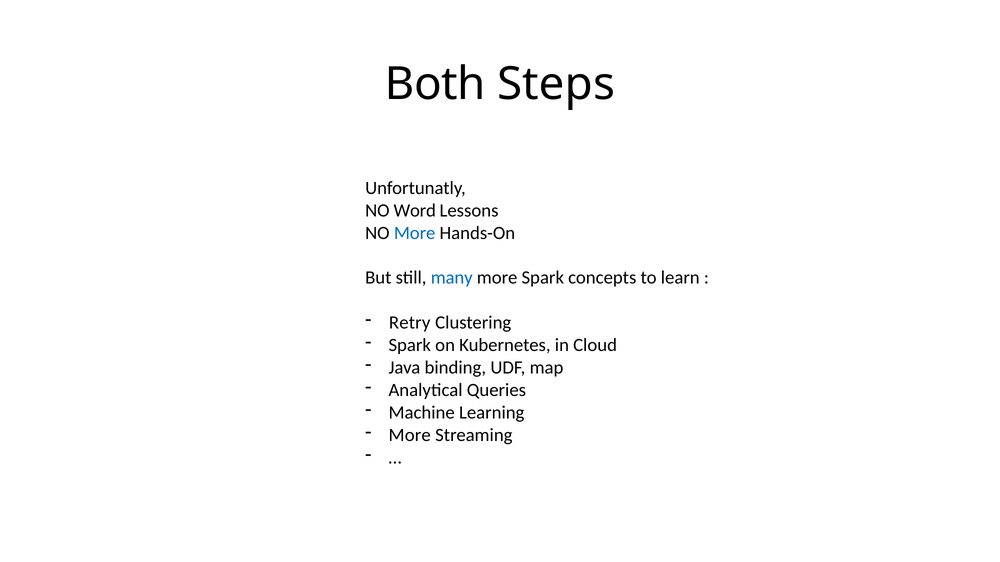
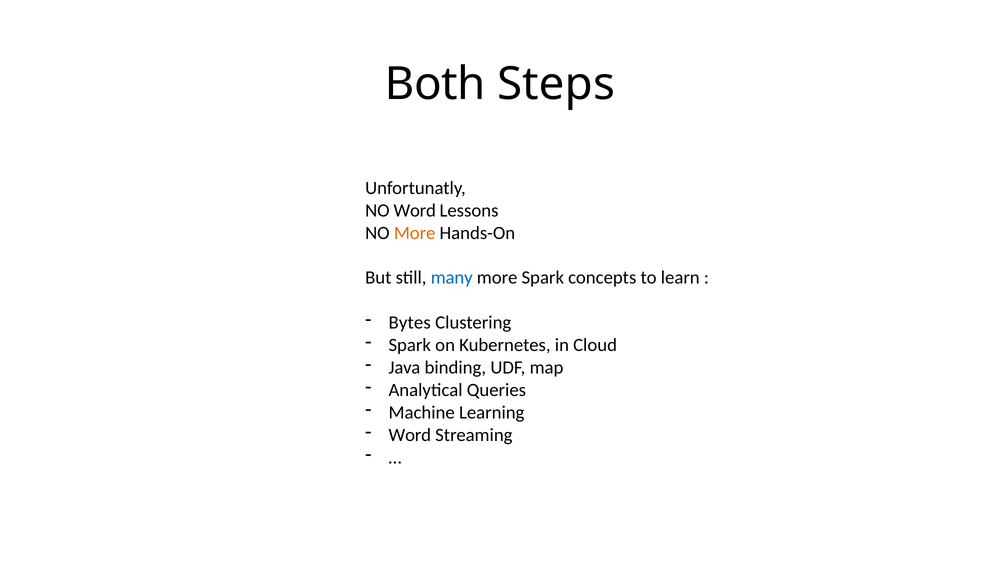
More at (415, 233) colour: blue -> orange
Retry: Retry -> Bytes
More at (410, 436): More -> Word
